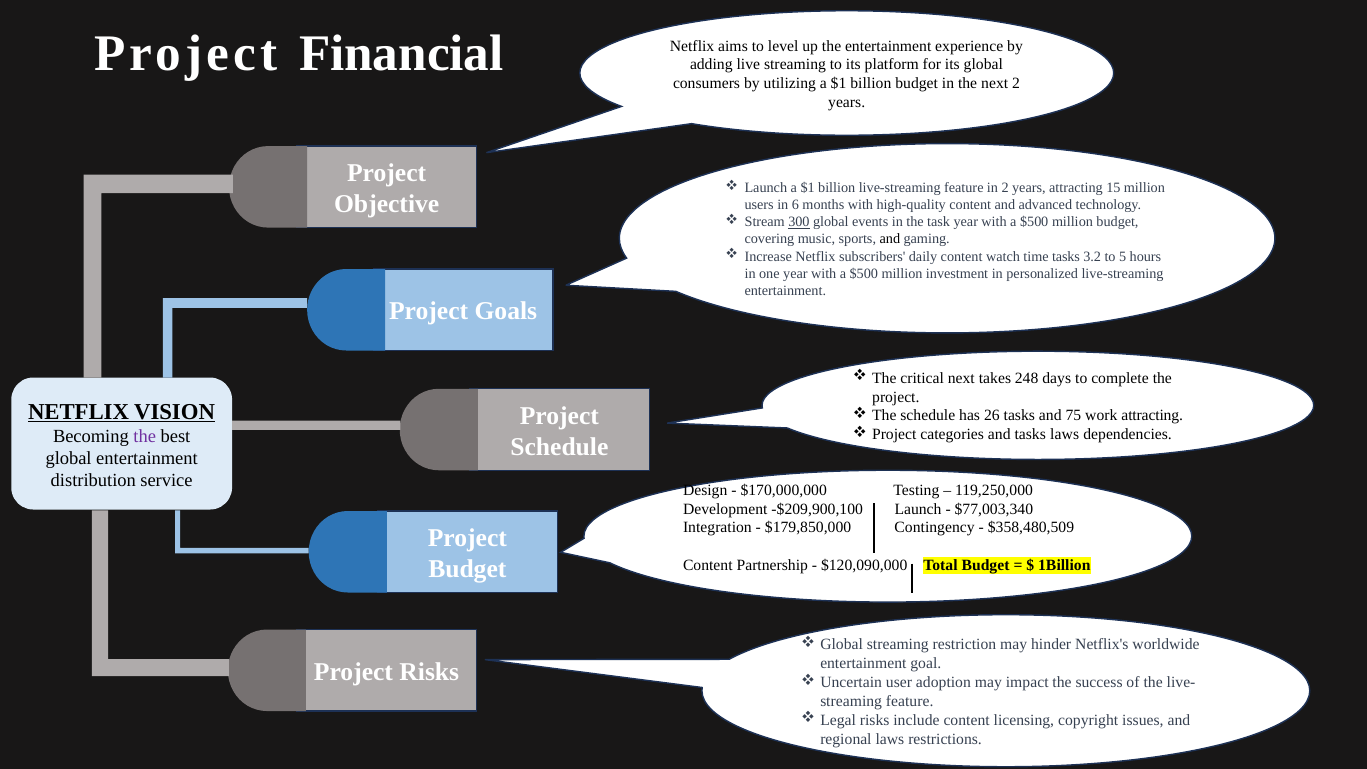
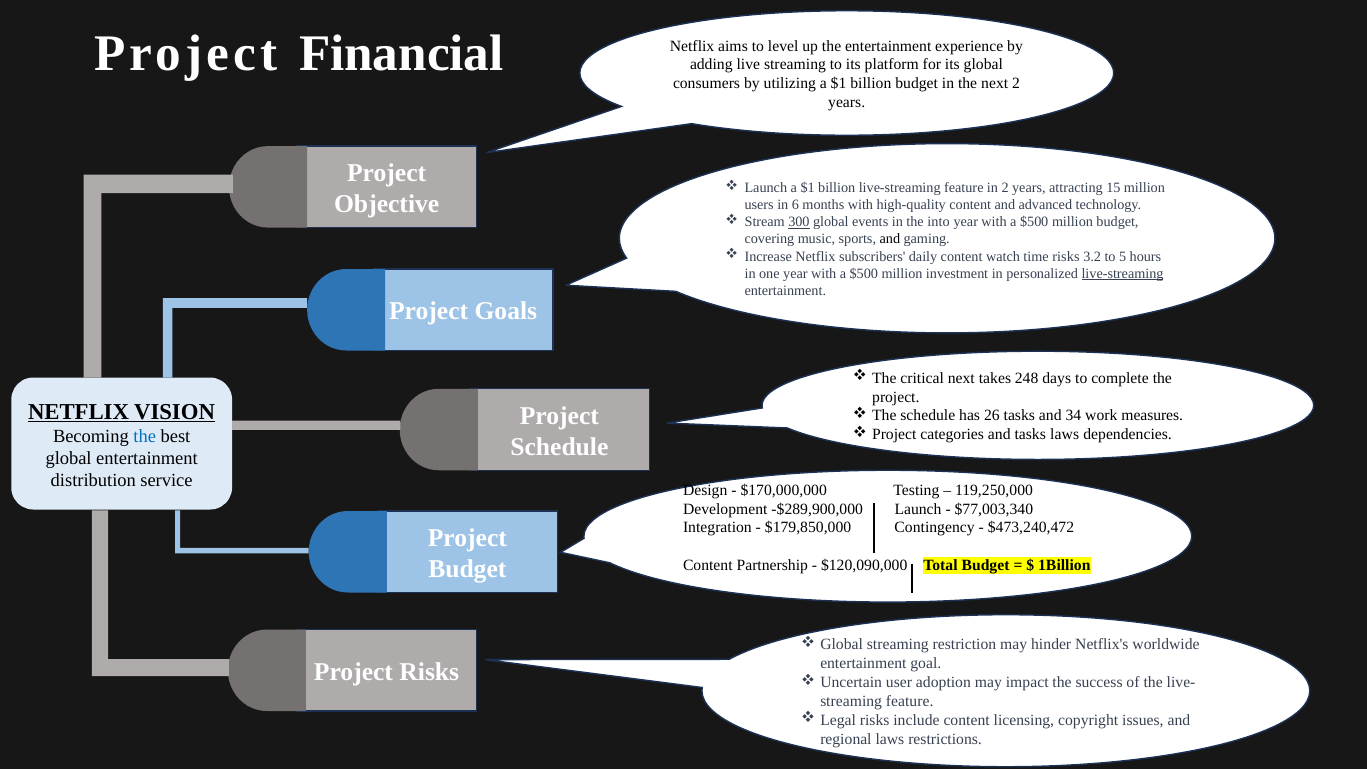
task: task -> into
time tasks: tasks -> risks
live-streaming at (1123, 273) underline: none -> present
75: 75 -> 34
work attracting: attracting -> measures
the at (145, 436) colour: purple -> blue
-$209,900,100: -$209,900,100 -> -$289,900,000
$358,480,509: $358,480,509 -> $473,240,472
